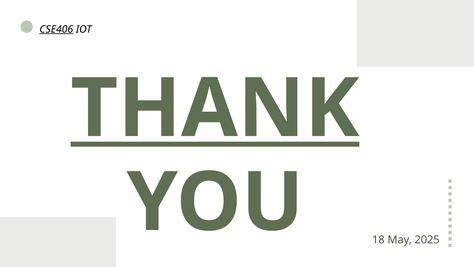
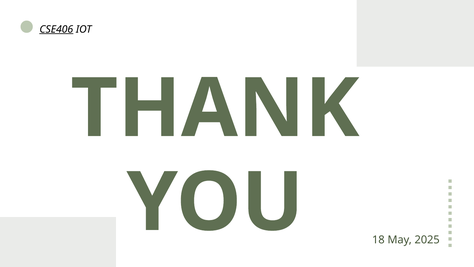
THANK underline: present -> none
